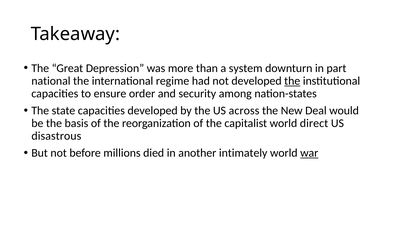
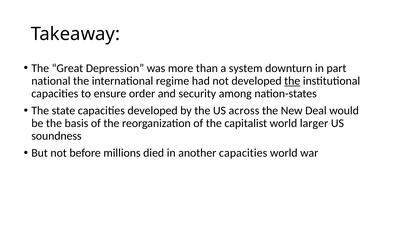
direct: direct -> larger
disastrous: disastrous -> soundness
another intimately: intimately -> capacities
war underline: present -> none
